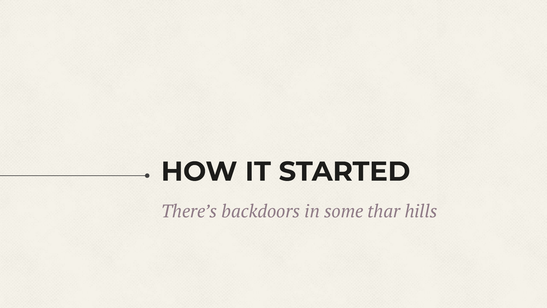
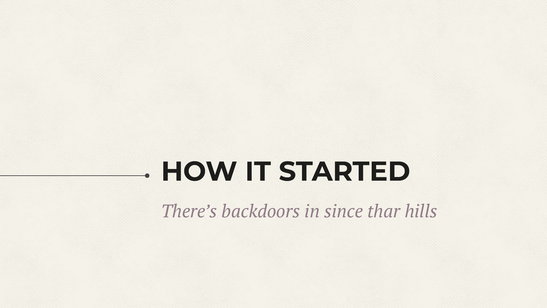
some: some -> since
